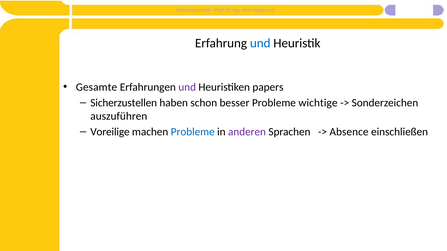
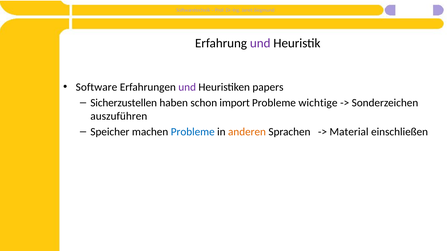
und at (260, 43) colour: blue -> purple
Gesamte: Gesamte -> Software
besser: besser -> import
Voreilige: Voreilige -> Speicher
anderen colour: purple -> orange
Absence: Absence -> Material
